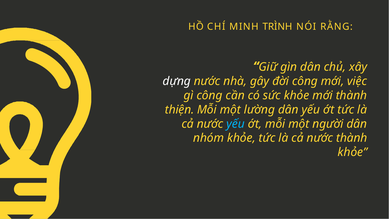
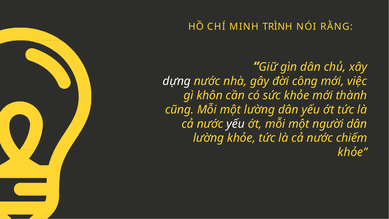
gì công: công -> khôn
thiện: thiện -> cũng
yếu at (236, 124) colour: light blue -> white
nhóm at (209, 138): nhóm -> lường
nước thành: thành -> chiếm
